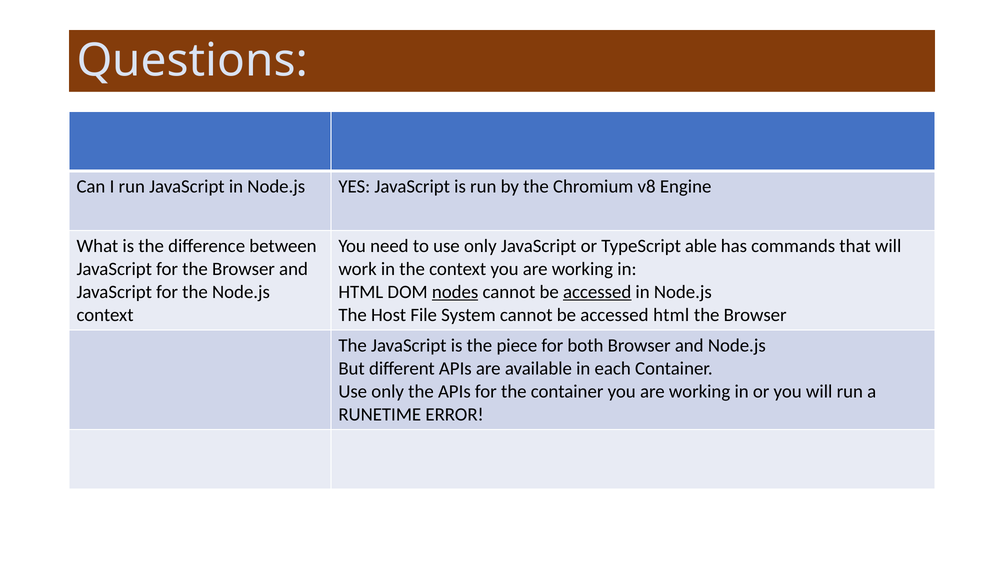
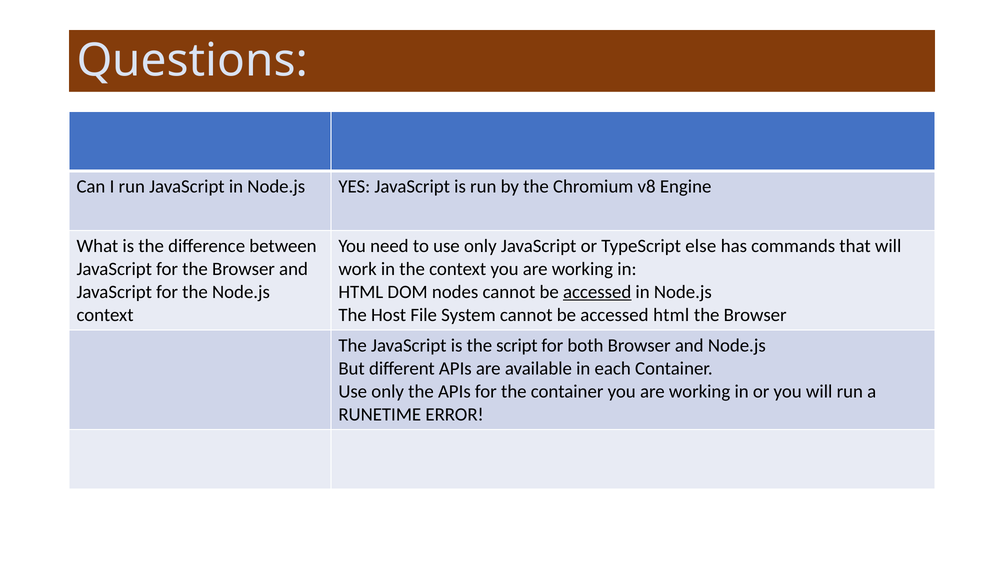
able: able -> else
nodes underline: present -> none
piece: piece -> script
